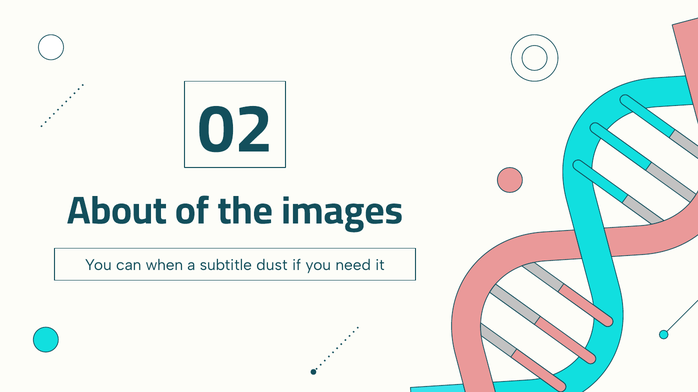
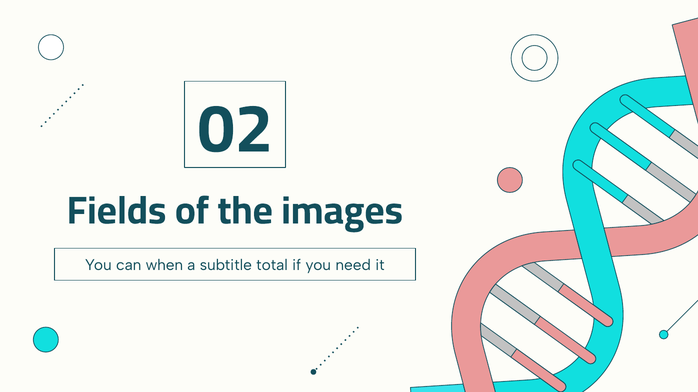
About: About -> Fields
dust: dust -> total
